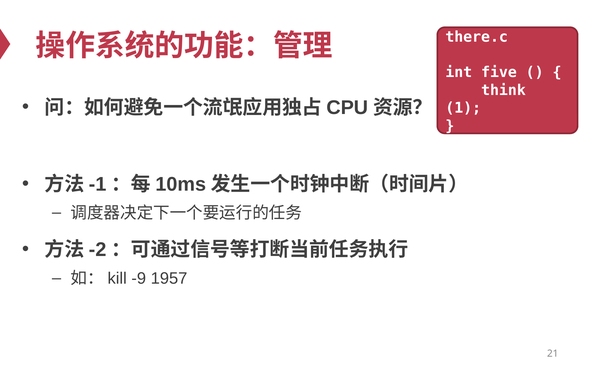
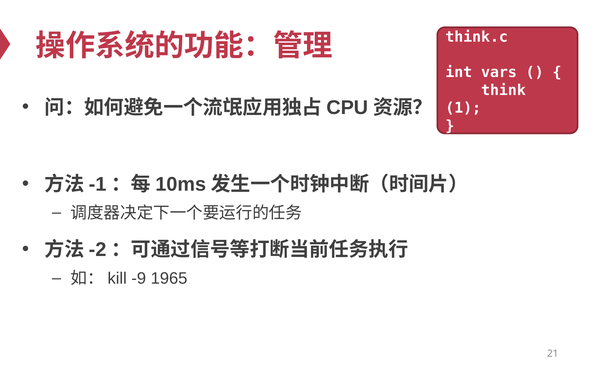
there.c: there.c -> think.c
five: five -> vars
1957: 1957 -> 1965
